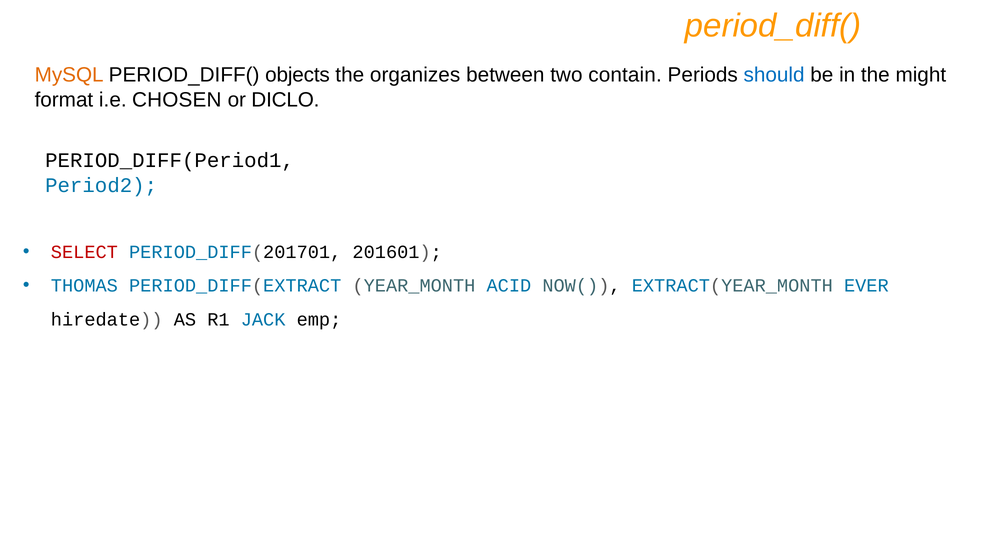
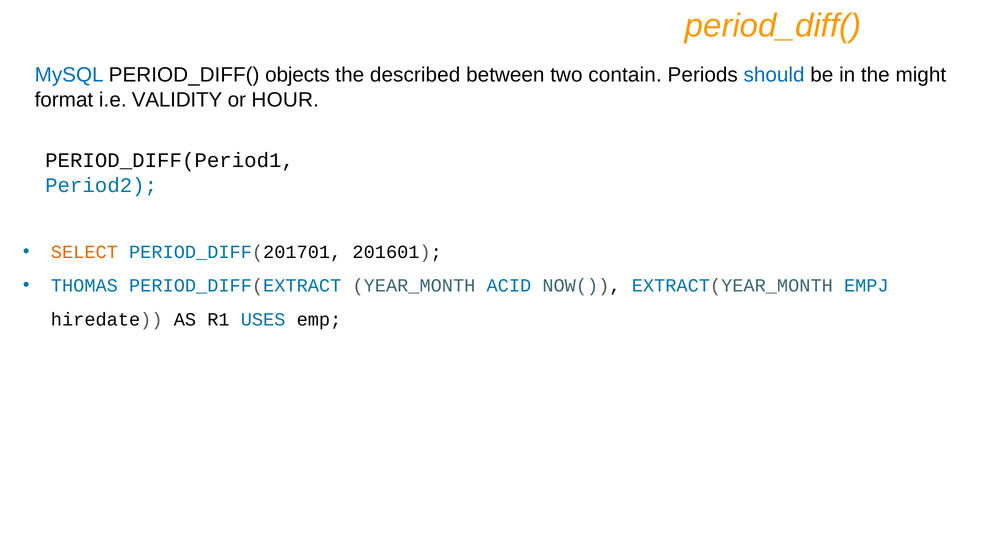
MySQL colour: orange -> blue
organizes: organizes -> described
CHOSEN: CHOSEN -> VALIDITY
DICLO: DICLO -> HOUR
SELECT colour: red -> orange
EVER: EVER -> EMPJ
JACK: JACK -> USES
